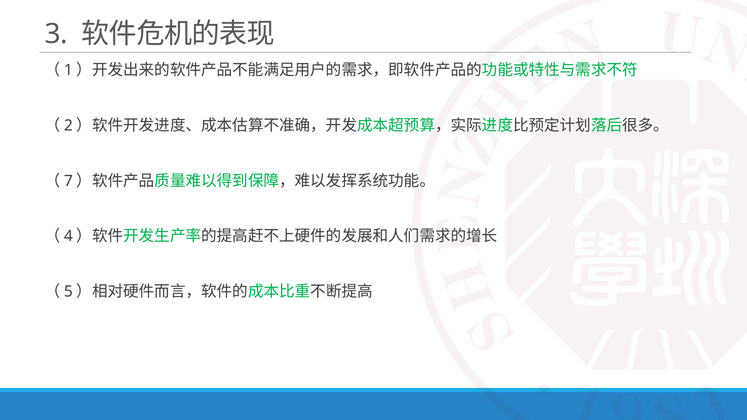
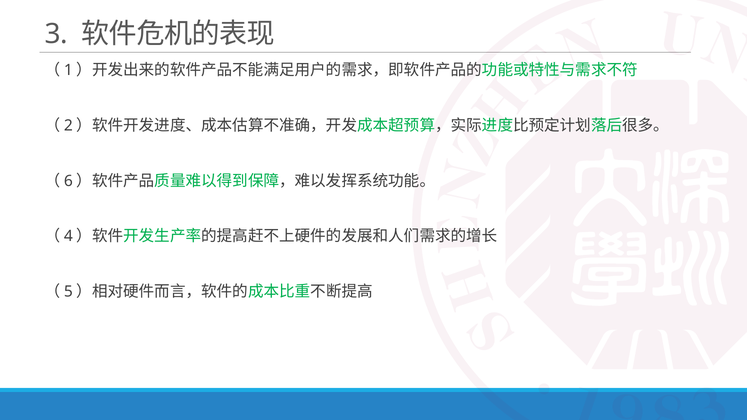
7: 7 -> 6
